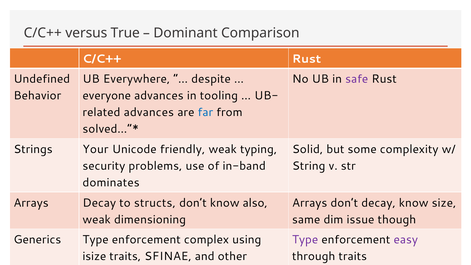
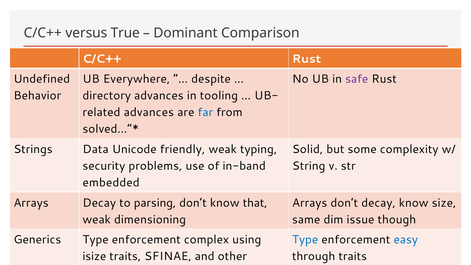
everyone: everyone -> directory
Your: Your -> Data
dominates: dominates -> embedded
structs: structs -> parsing
also: also -> that
Type at (305, 240) colour: purple -> blue
easy colour: purple -> blue
